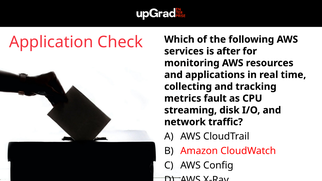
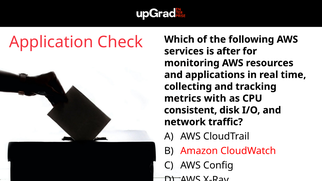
fault: fault -> with
streaming: streaming -> consistent
